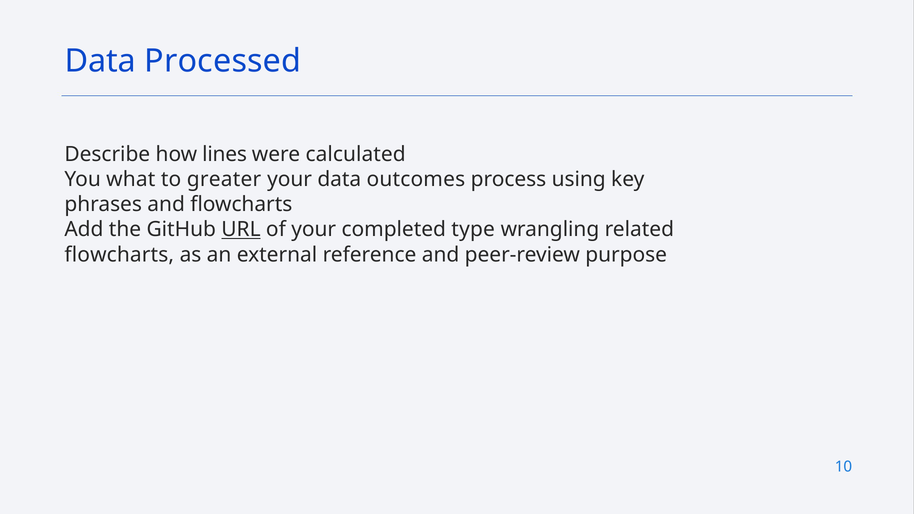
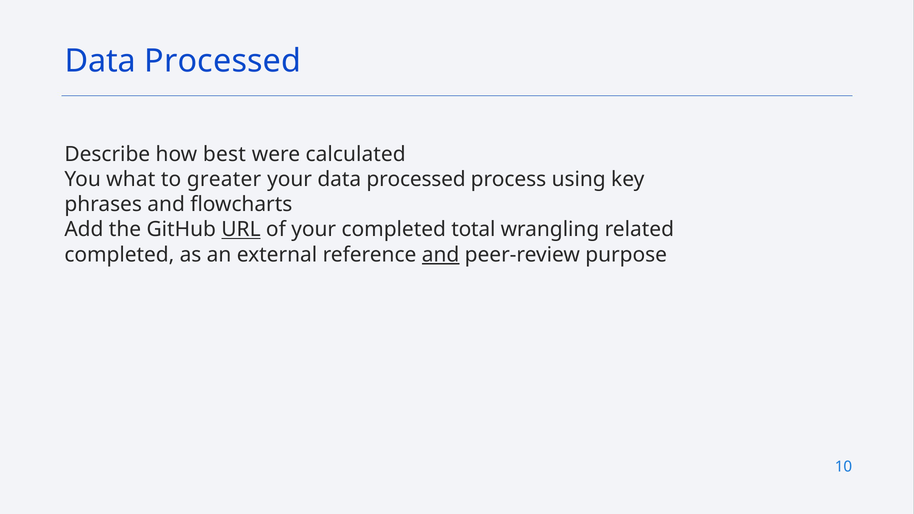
lines: lines -> best
your data outcomes: outcomes -> processed
type: type -> total
flowcharts at (119, 255): flowcharts -> completed
and at (441, 255) underline: none -> present
